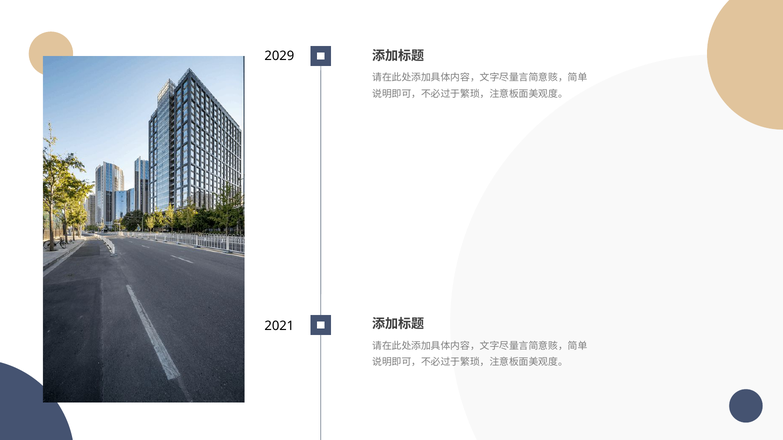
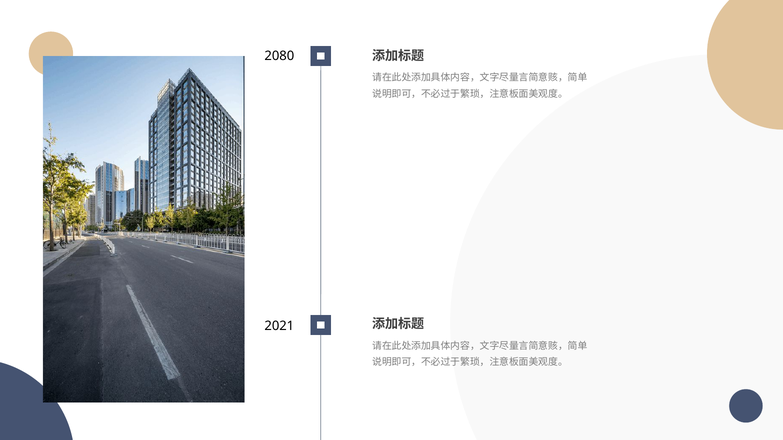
2029: 2029 -> 2080
